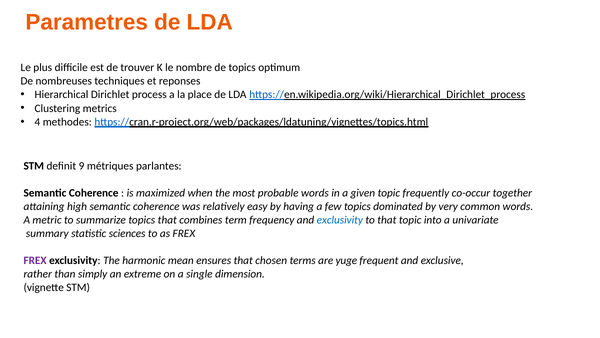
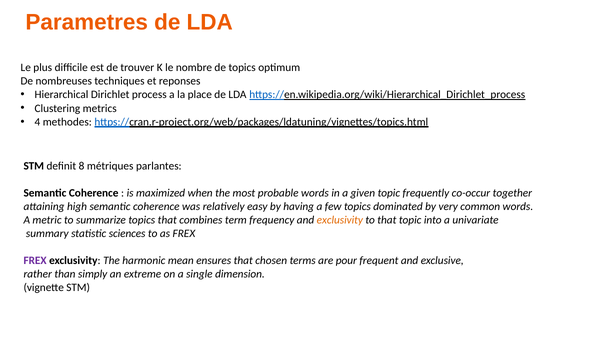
9: 9 -> 8
exclusivity at (340, 220) colour: blue -> orange
yuge: yuge -> pour
